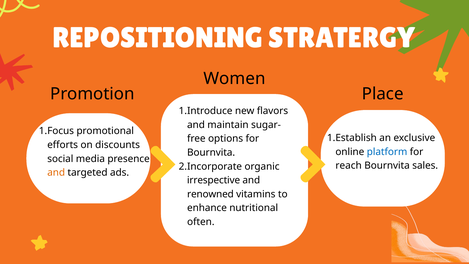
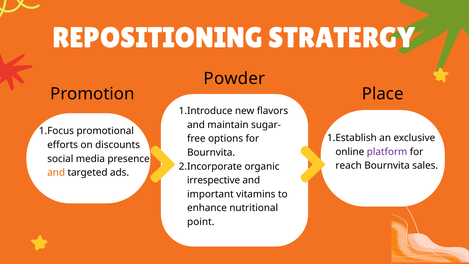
Women: Women -> Powder
platform colour: blue -> purple
renowned: renowned -> important
often: often -> point
